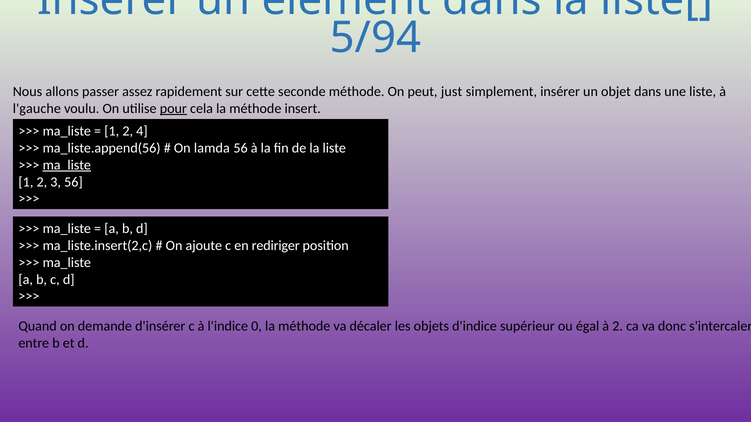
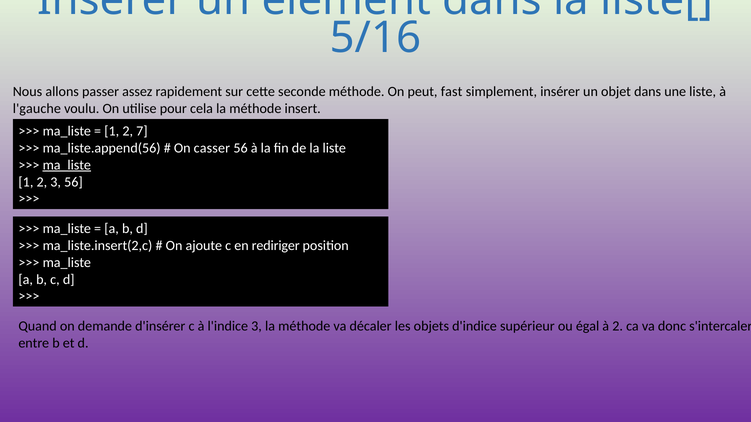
5/94: 5/94 -> 5/16
just: just -> fast
pour underline: present -> none
4: 4 -> 7
lamda: lamda -> casser
l'indice 0: 0 -> 3
